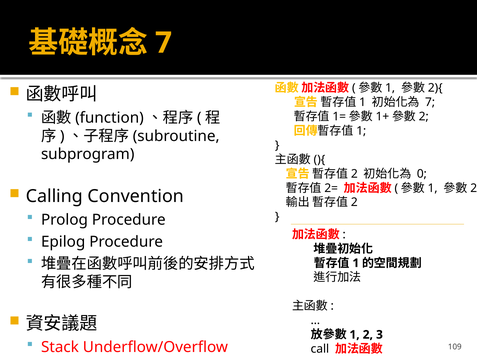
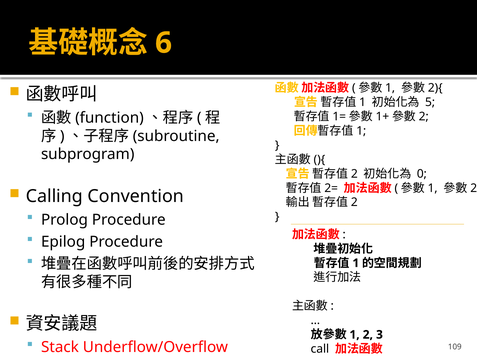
7 at (164, 43): 7 -> 6
7 at (430, 102): 7 -> 5
